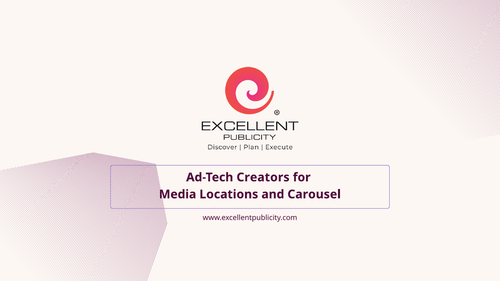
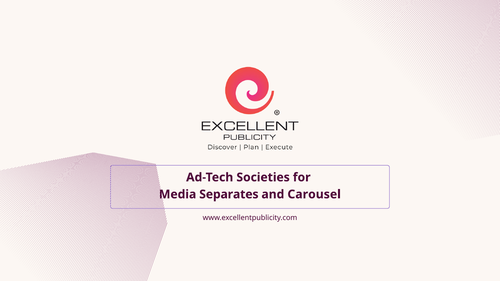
Creators: Creators -> Societies
Locations: Locations -> Separates
